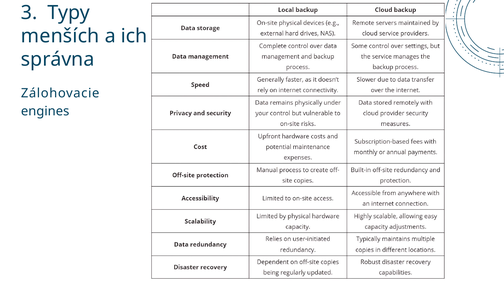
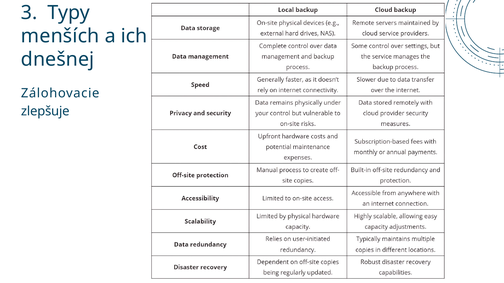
správna: správna -> dnešnej
engines: engines -> zlepšuje
